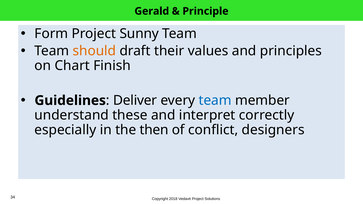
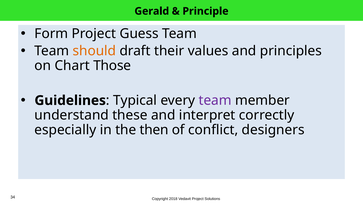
Sunny: Sunny -> Guess
Finish: Finish -> Those
Deliver: Deliver -> Typical
team at (215, 101) colour: blue -> purple
